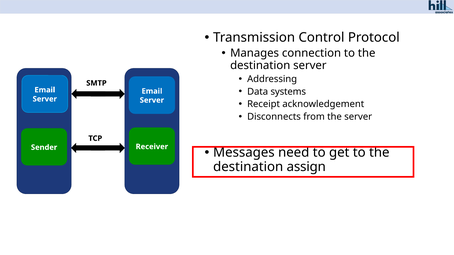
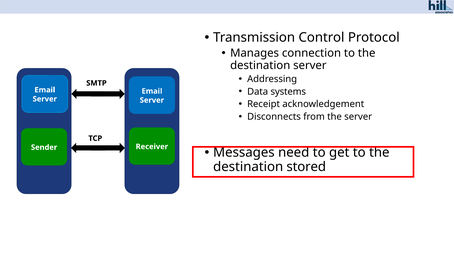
assign: assign -> stored
